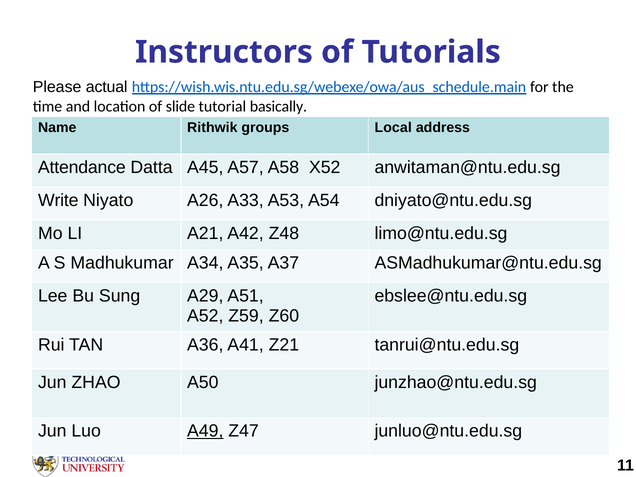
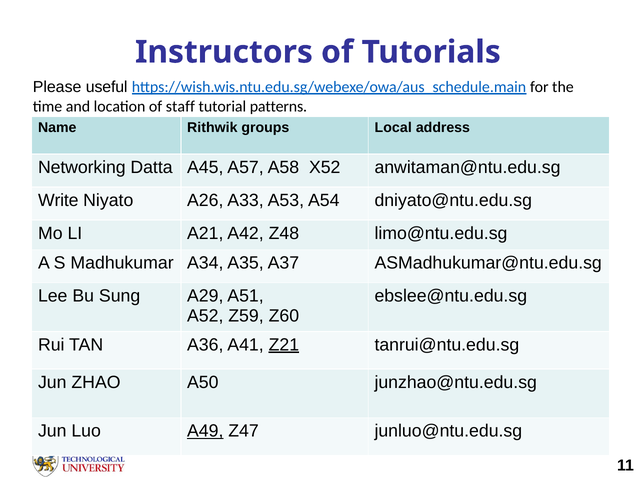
actual: actual -> useful
slide: slide -> staff
basically: basically -> patterns
Attendance: Attendance -> Networking
Z21 underline: none -> present
